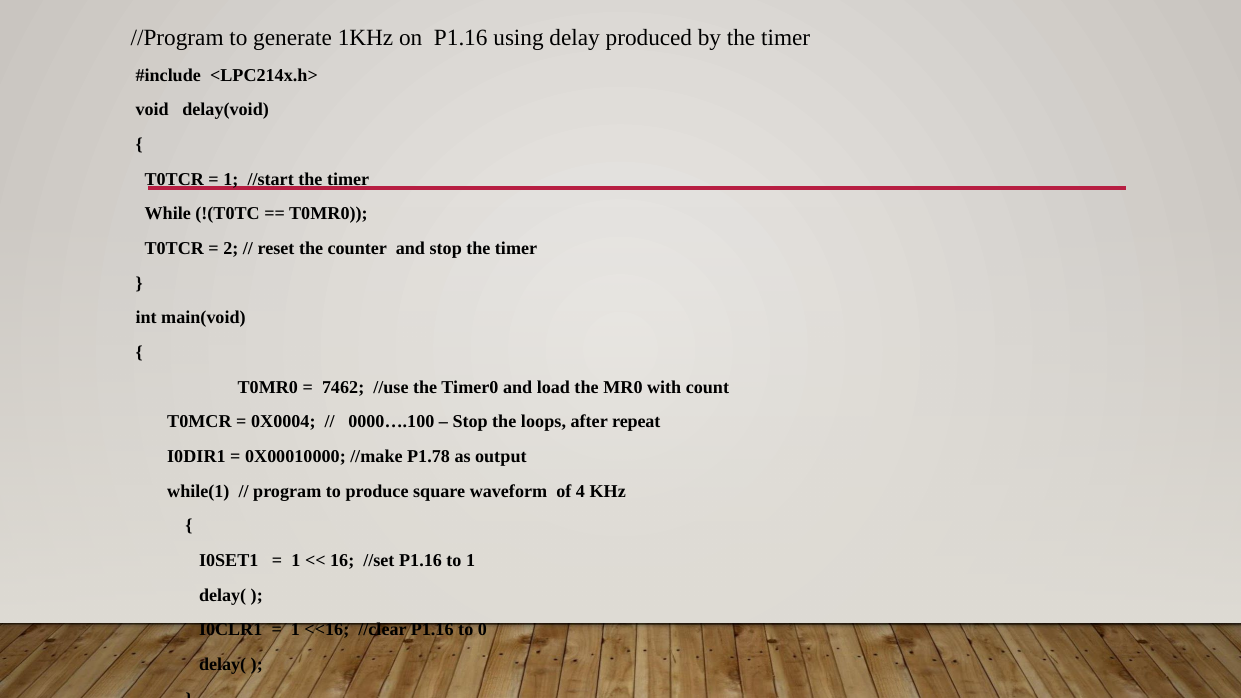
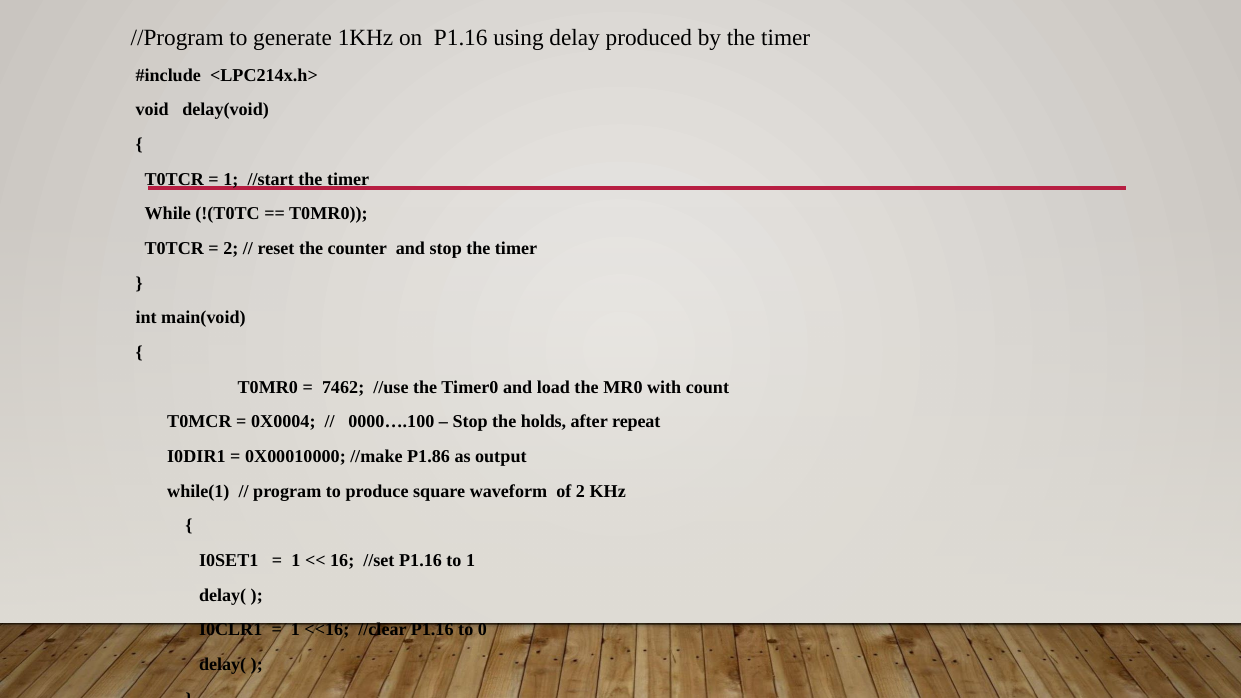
loops: loops -> holds
P1.78: P1.78 -> P1.86
of 4: 4 -> 2
